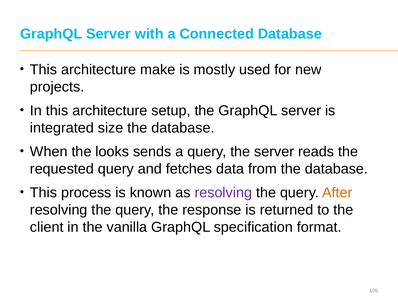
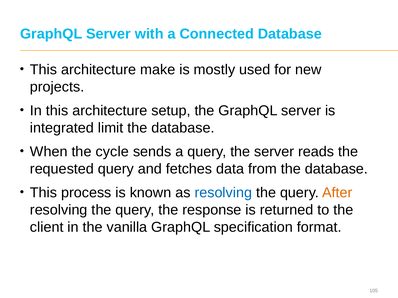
size: size -> limit
looks: looks -> cycle
resolving at (223, 193) colour: purple -> blue
